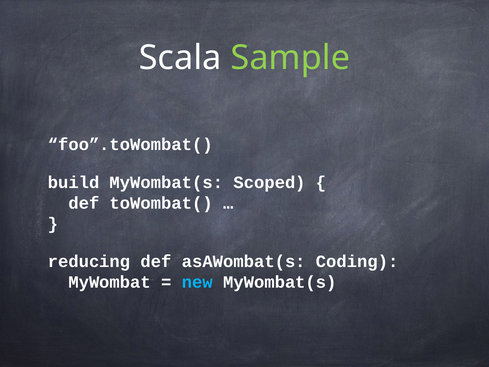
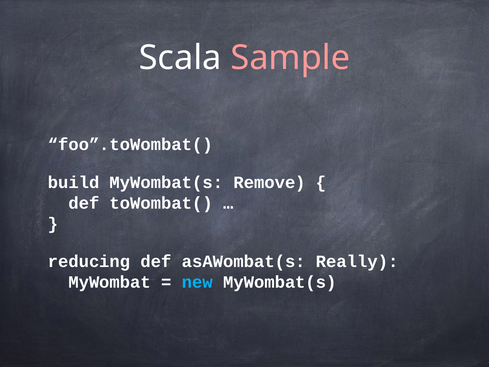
Sample colour: light green -> pink
Scoped: Scoped -> Remove
Coding: Coding -> Really
